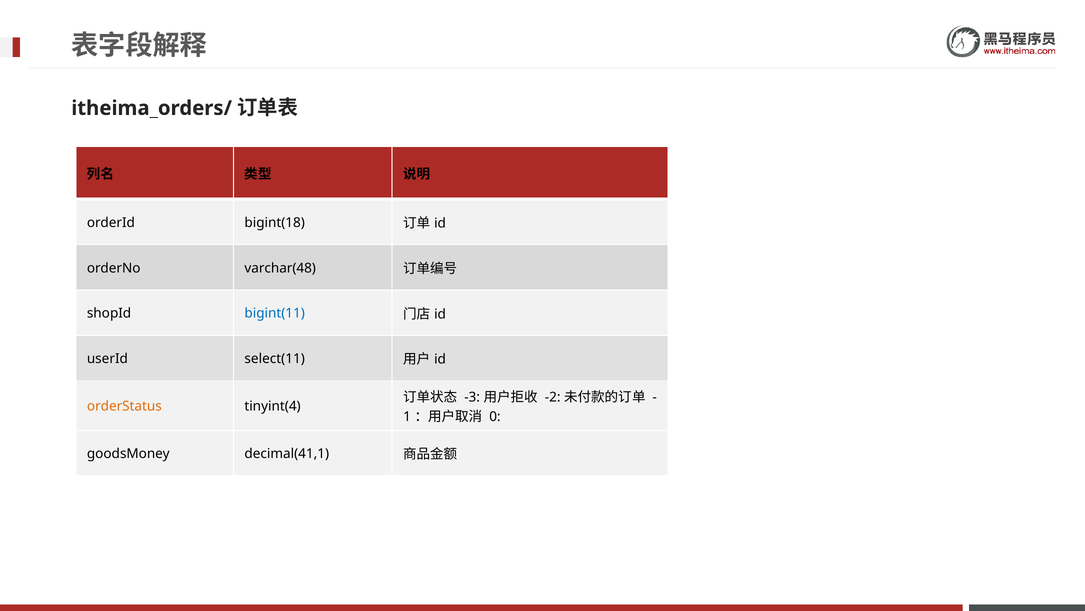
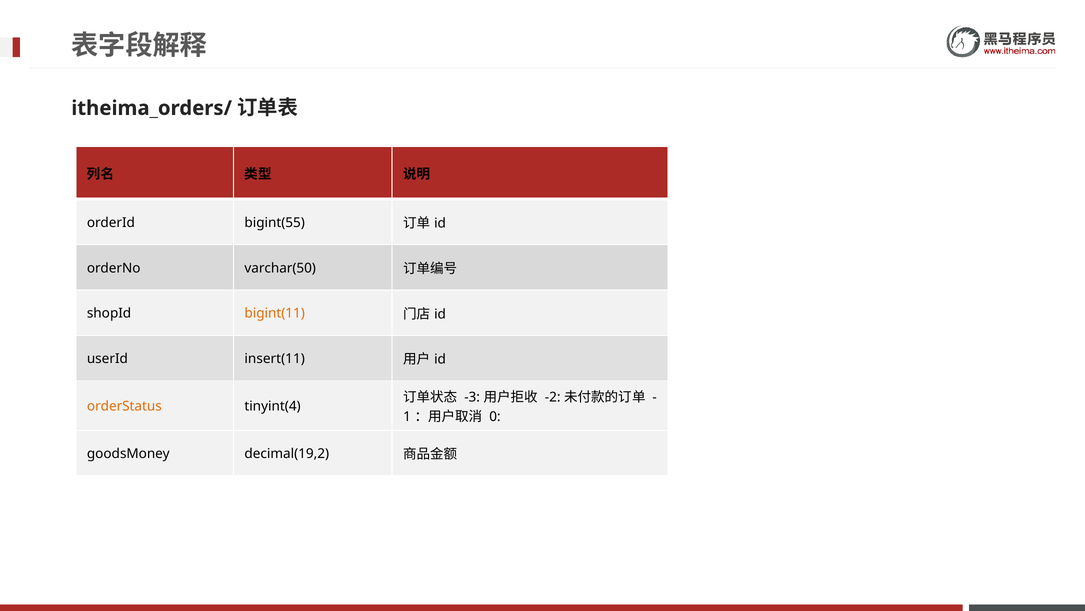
bigint(18: bigint(18 -> bigint(55
varchar(48: varchar(48 -> varchar(50
bigint(11 colour: blue -> orange
select(11: select(11 -> insert(11
decimal(41,1: decimal(41,1 -> decimal(19,2
